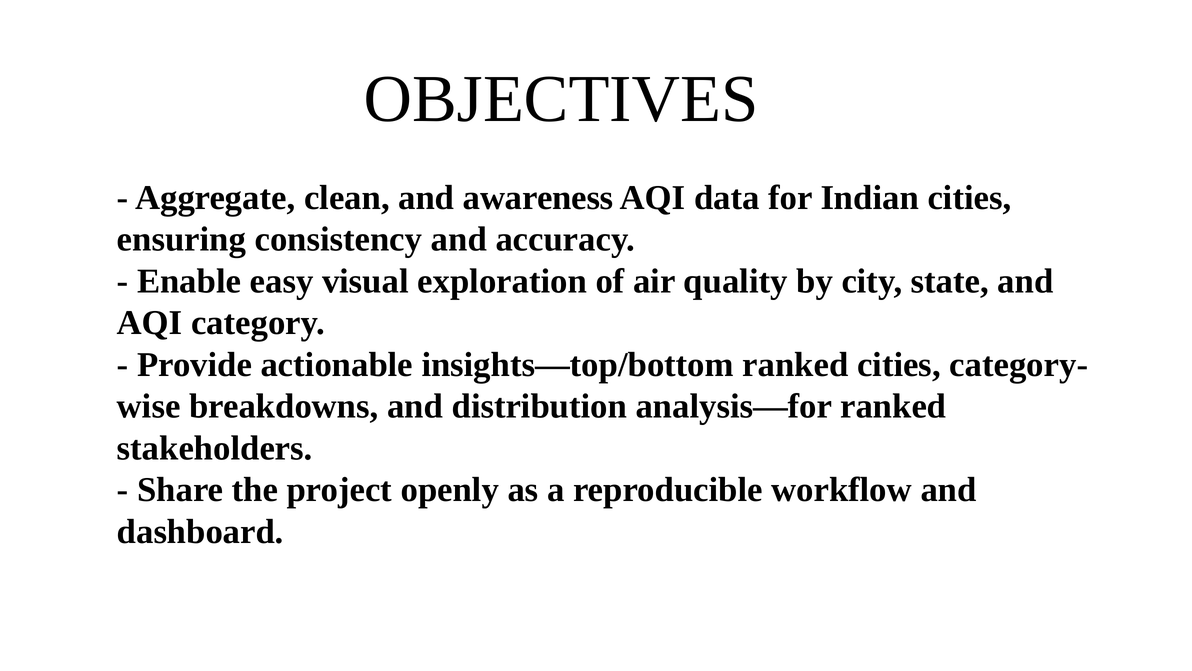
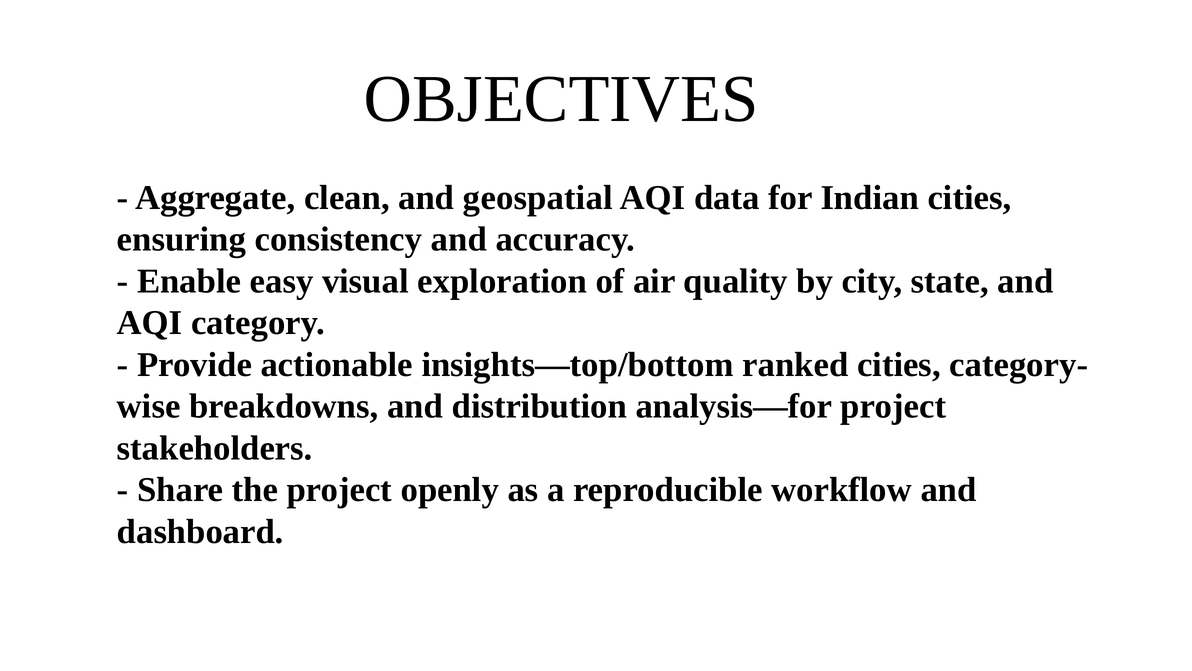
awareness: awareness -> geospatial
analysis—for ranked: ranked -> project
